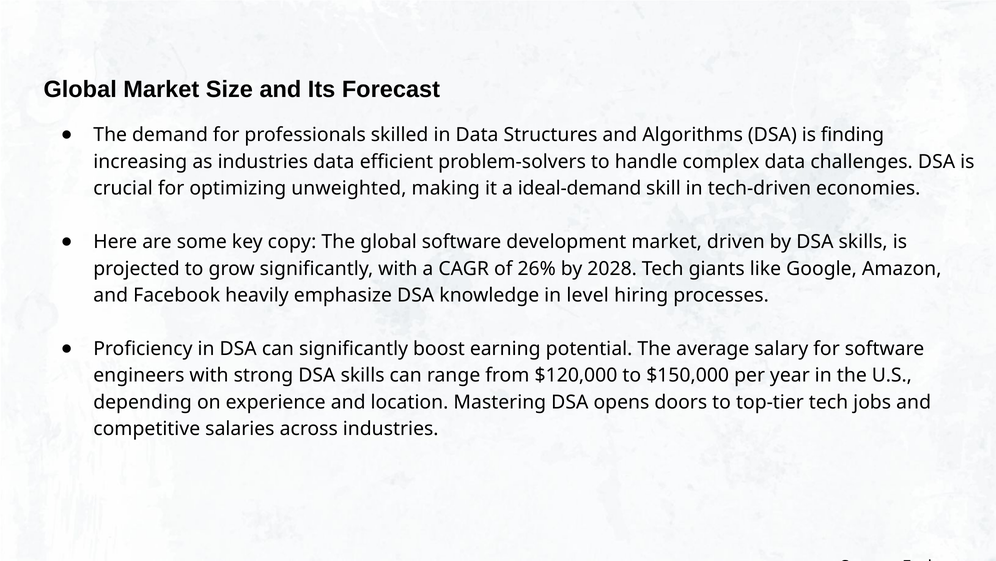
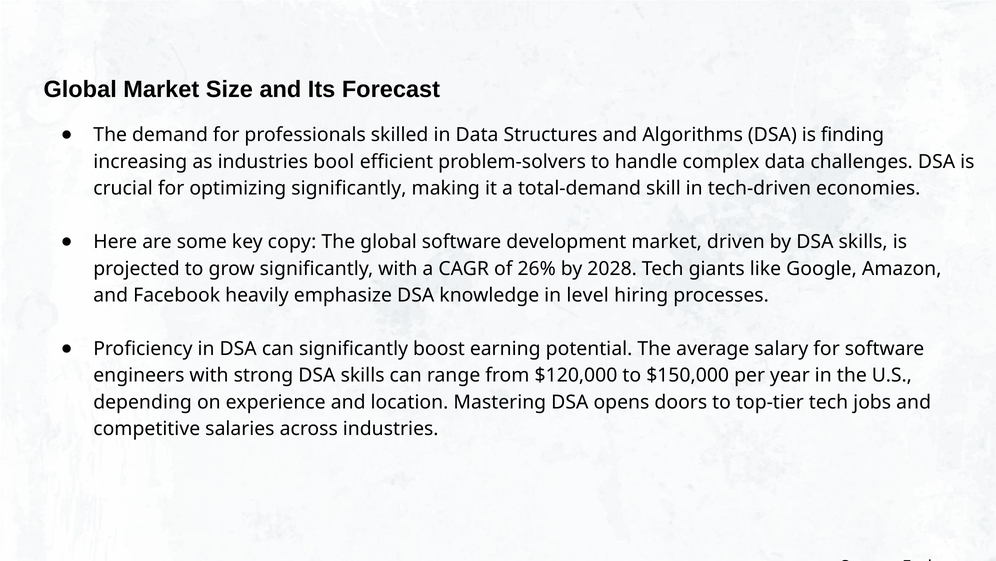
industries data: data -> bool
optimizing unweighted: unweighted -> significantly
ideal-demand: ideal-demand -> total-demand
